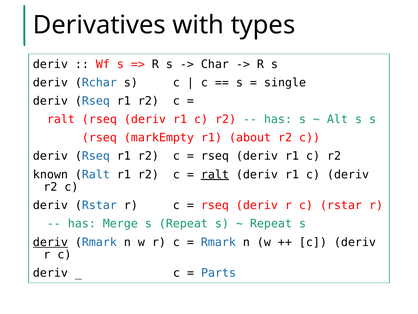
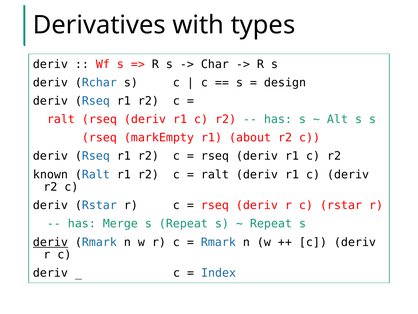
single: single -> design
ralt at (215, 174) underline: present -> none
Parts: Parts -> Index
